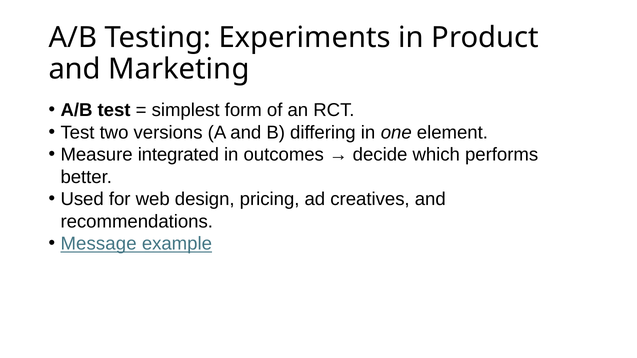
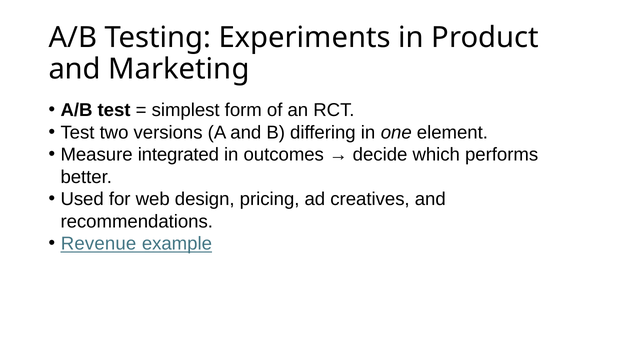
Message: Message -> Revenue
